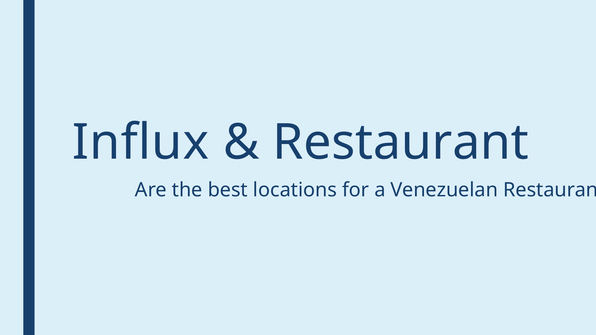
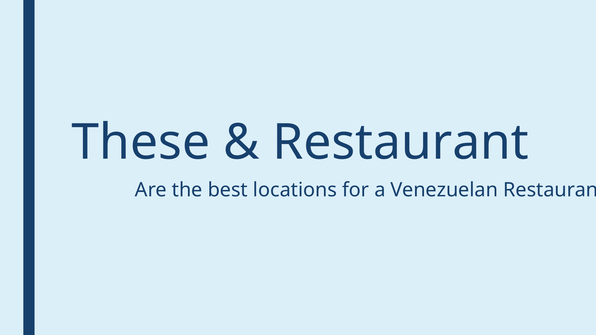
Influx: Influx -> These
